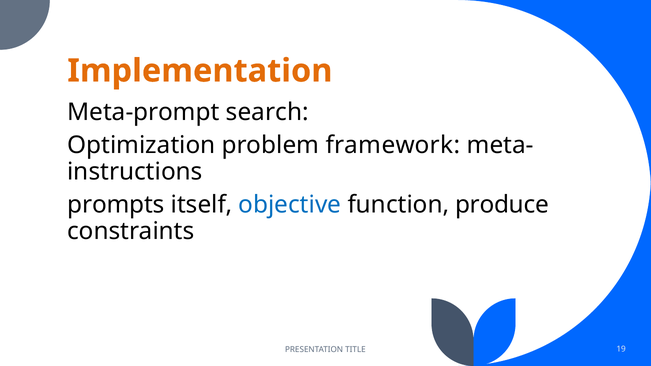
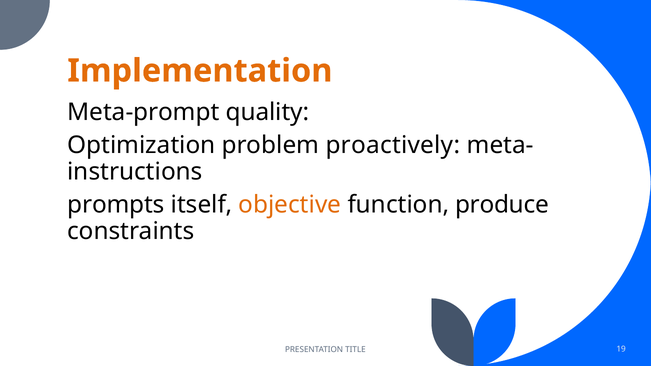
search: search -> quality
framework: framework -> proactively
objective colour: blue -> orange
